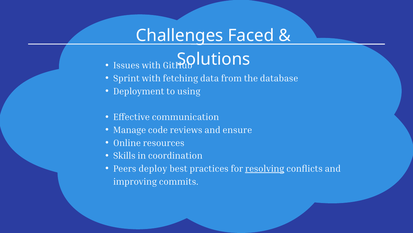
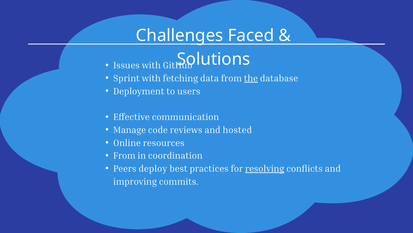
the underline: none -> present
using: using -> users
ensure: ensure -> hosted
Skills at (124, 155): Skills -> From
